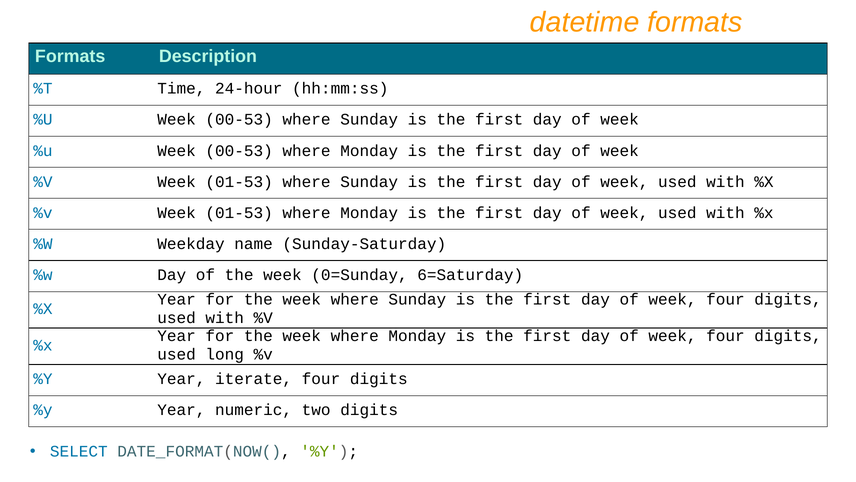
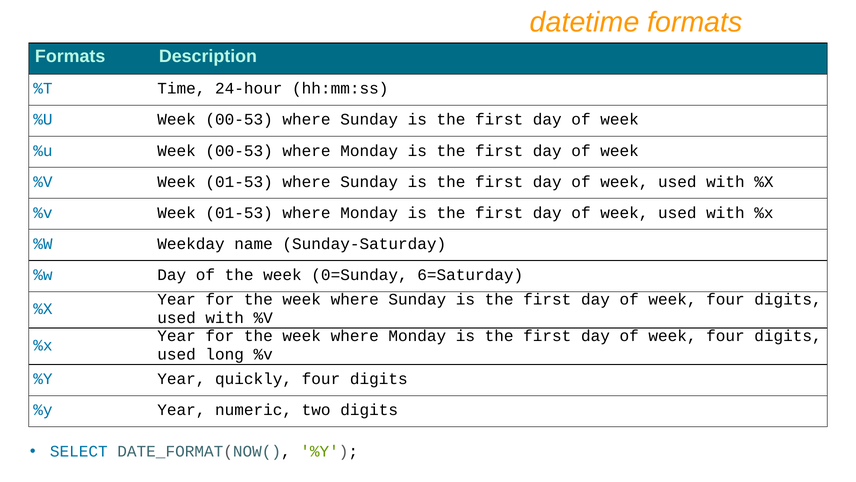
iterate: iterate -> quickly
